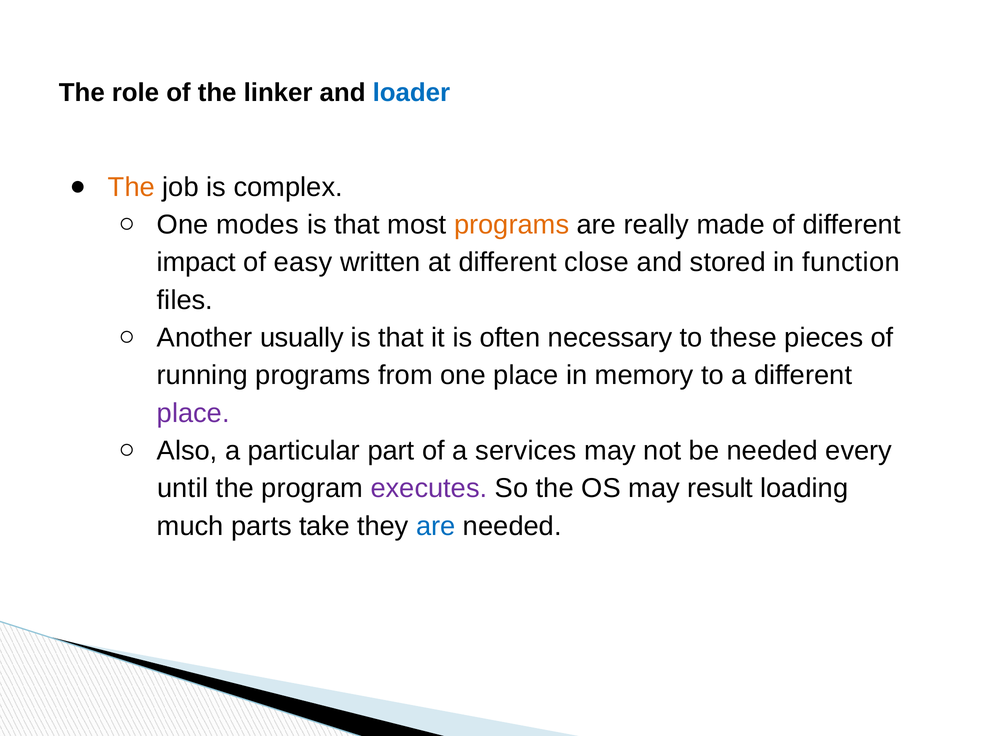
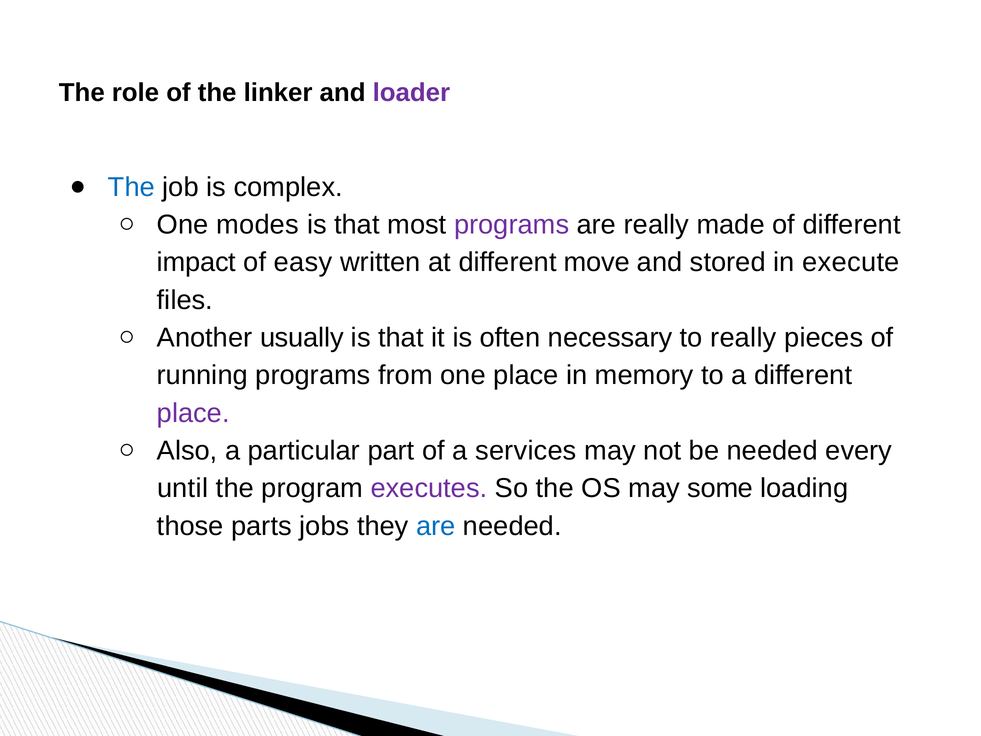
loader colour: blue -> purple
The at (131, 187) colour: orange -> blue
programs at (512, 225) colour: orange -> purple
close: close -> move
function: function -> execute
to these: these -> really
result: result -> some
much: much -> those
take: take -> jobs
